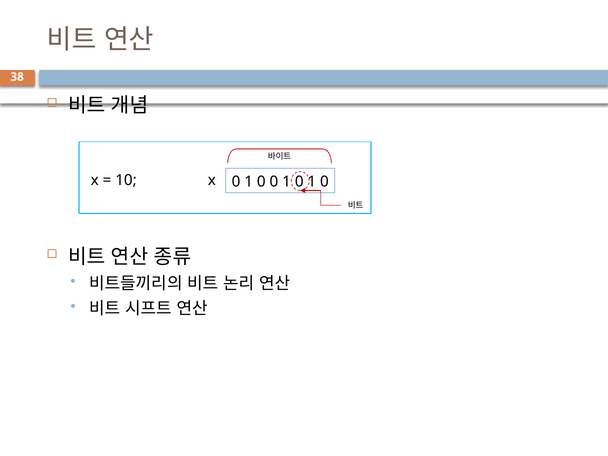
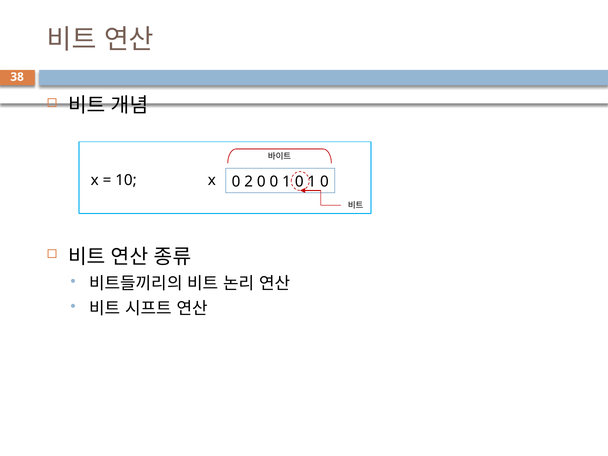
10 0 1: 1 -> 2
